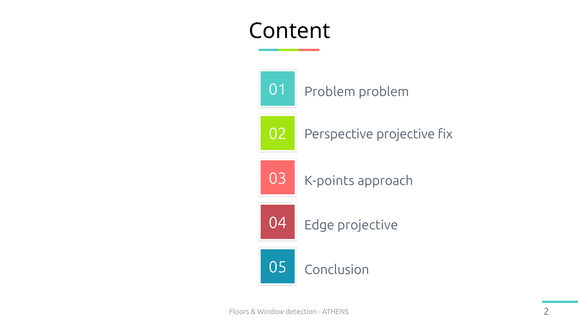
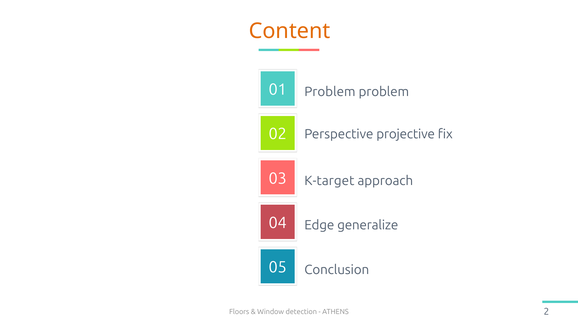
Content colour: black -> orange
K-points: K-points -> K-target
Edge projective: projective -> generalize
